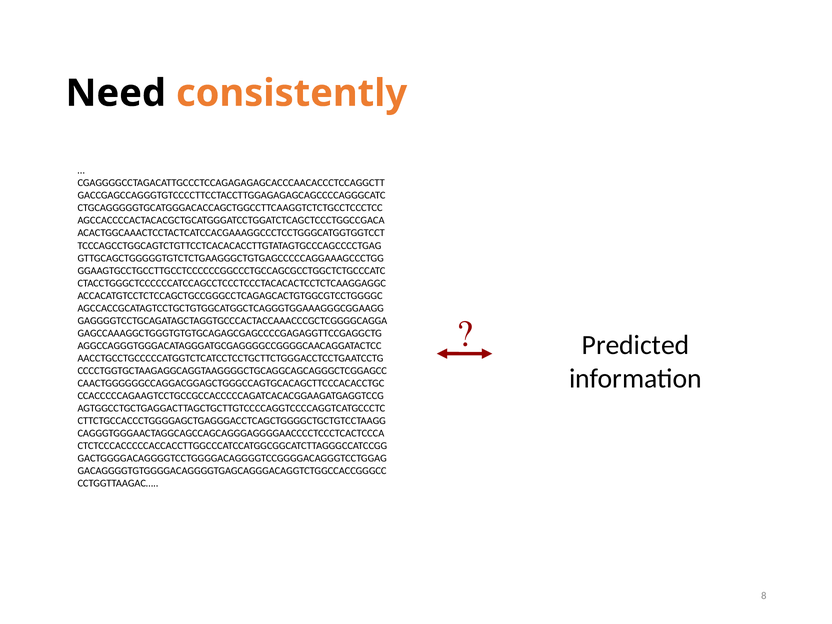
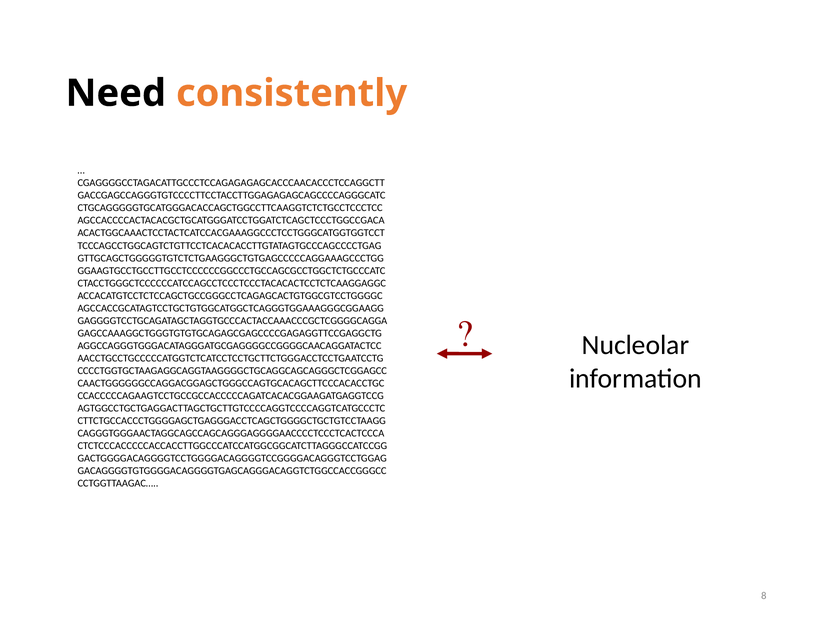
Predicted: Predicted -> Nucleolar
